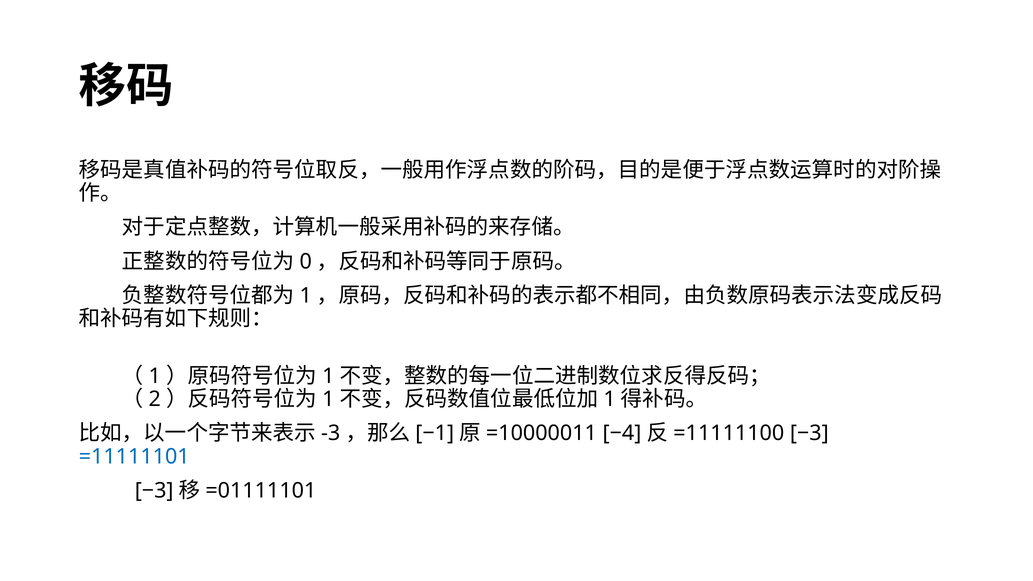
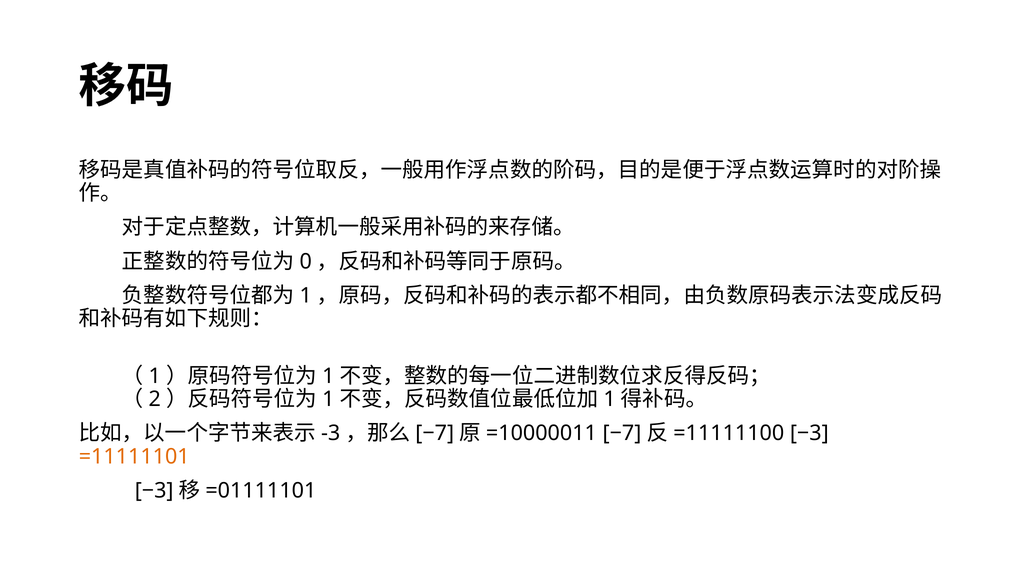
−1 at (435, 433): −1 -> −7
−4 at (622, 433): −4 -> −7
=11111101 colour: blue -> orange
